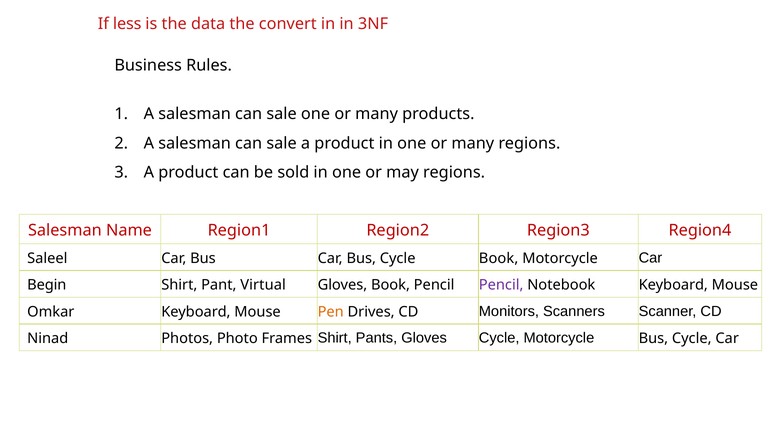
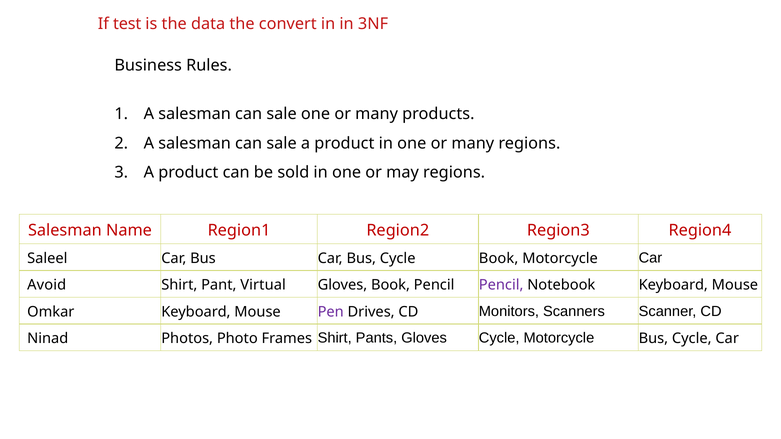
less: less -> test
Begin: Begin -> Avoid
Pen colour: orange -> purple
